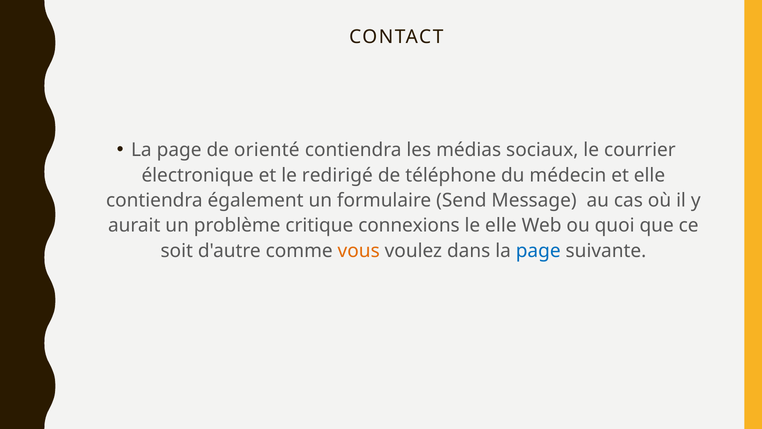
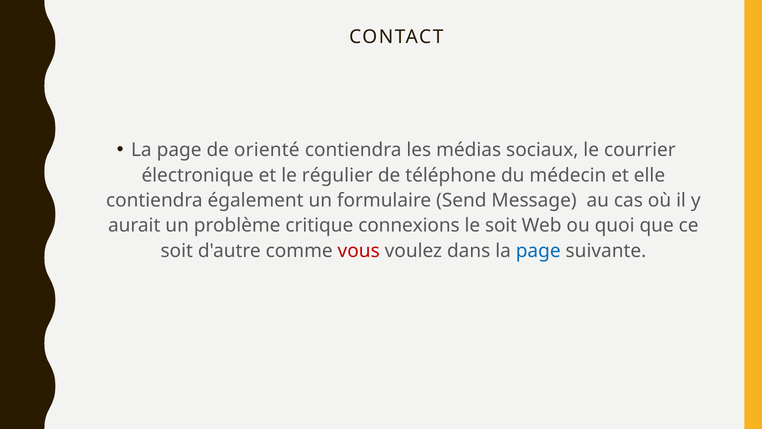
redirigé: redirigé -> régulier
le elle: elle -> soit
vous colour: orange -> red
